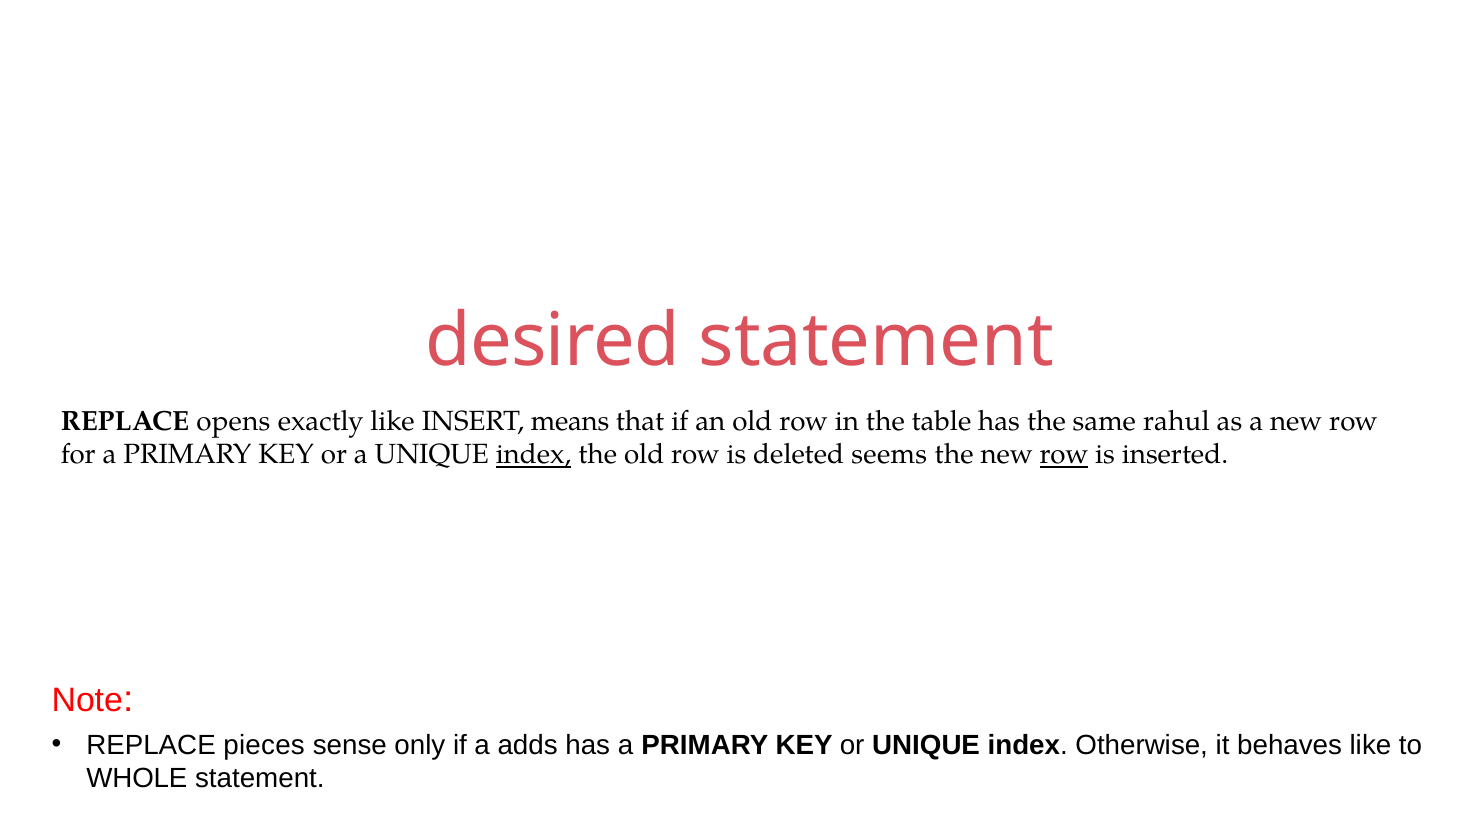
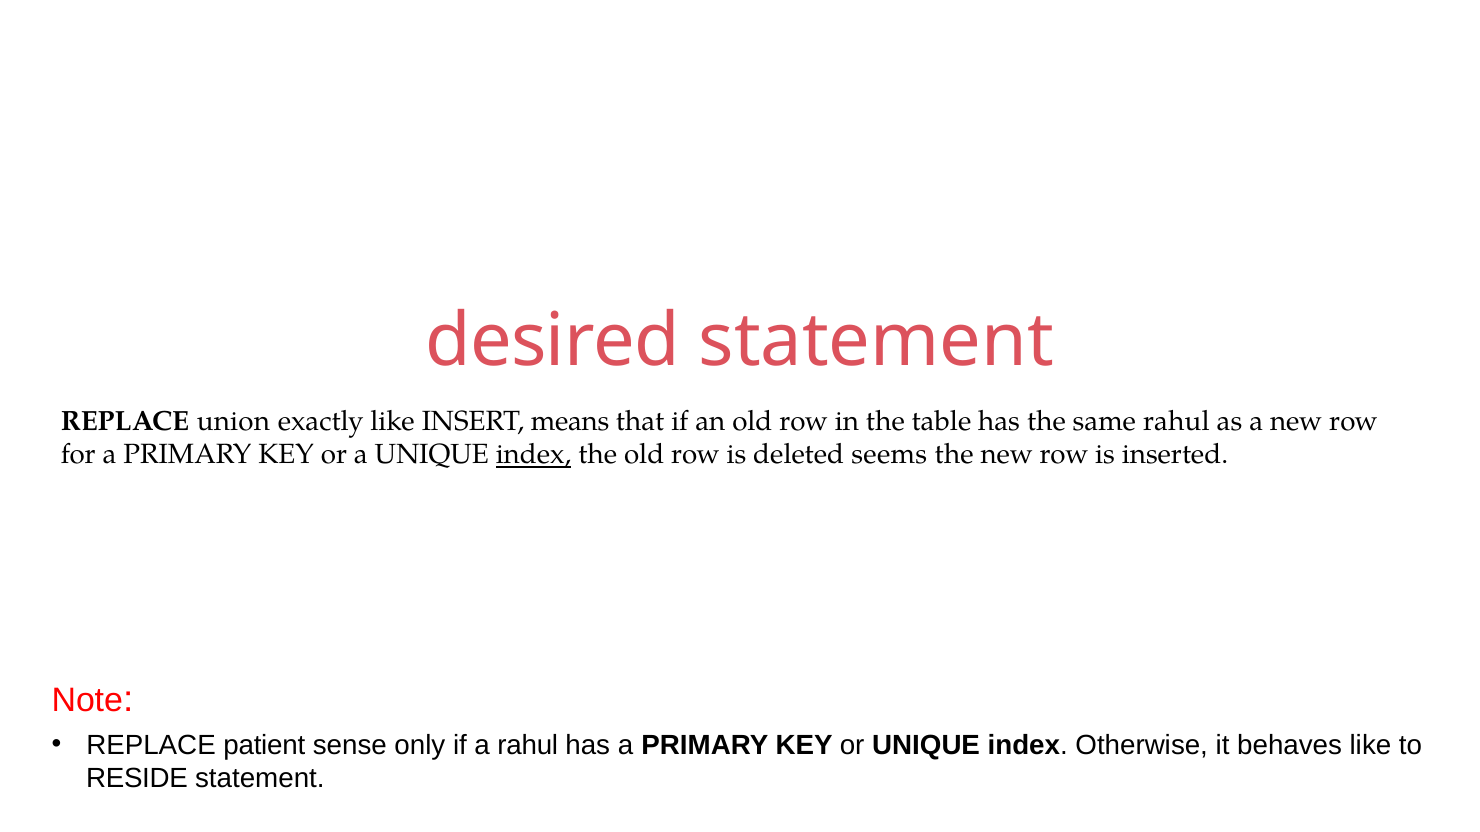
opens: opens -> union
row at (1064, 455) underline: present -> none
pieces: pieces -> patient
a adds: adds -> rahul
WHOLE: WHOLE -> RESIDE
